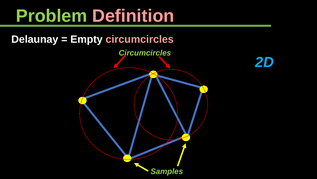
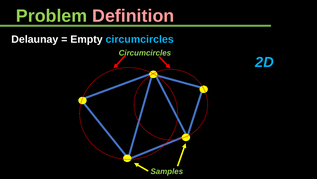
circumcircles at (140, 39) colour: pink -> light blue
